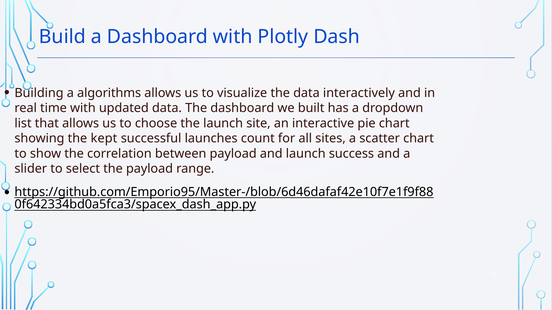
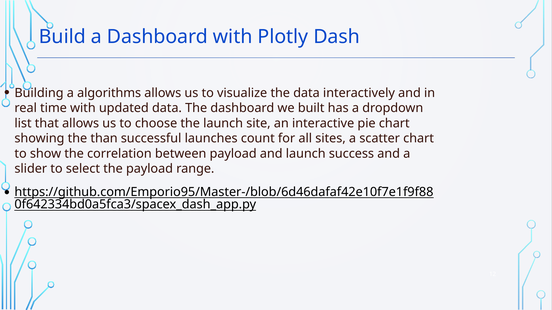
kept: kept -> than
